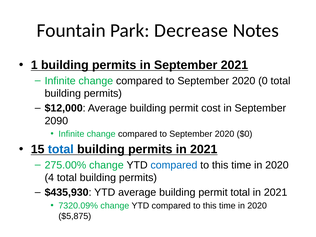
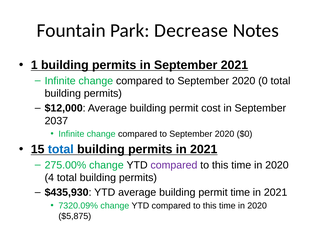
2090: 2090 -> 2037
compared at (174, 165) colour: blue -> purple
permit total: total -> time
